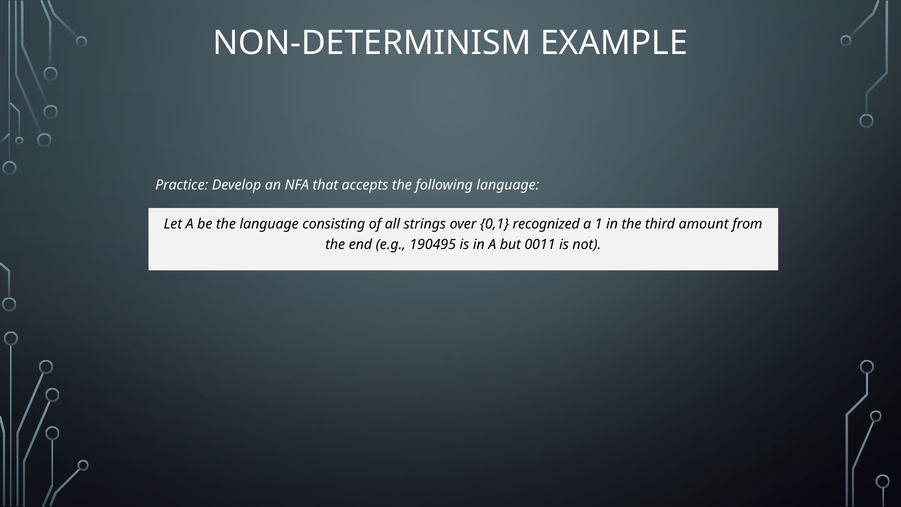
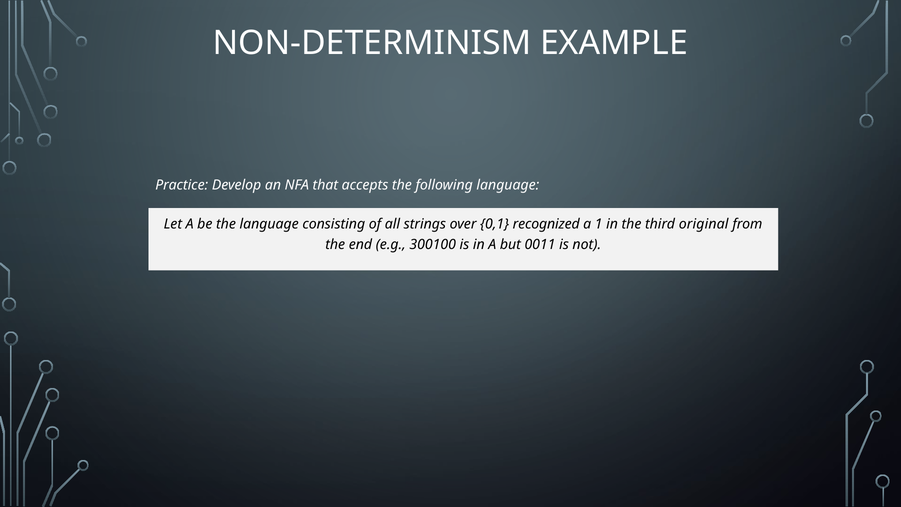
amount: amount -> original
190495: 190495 -> 300100
